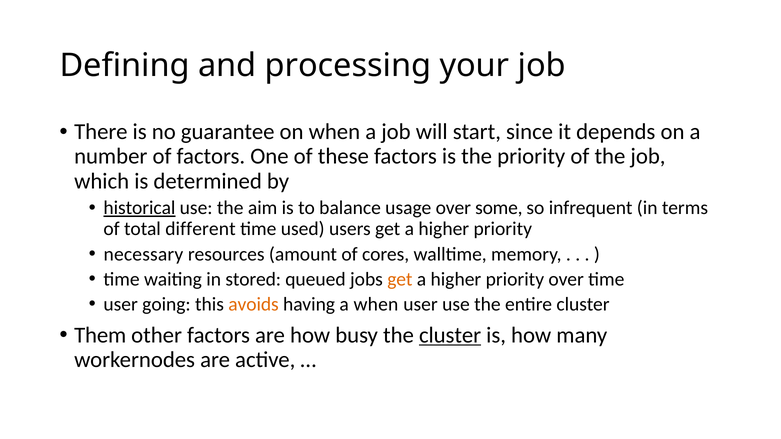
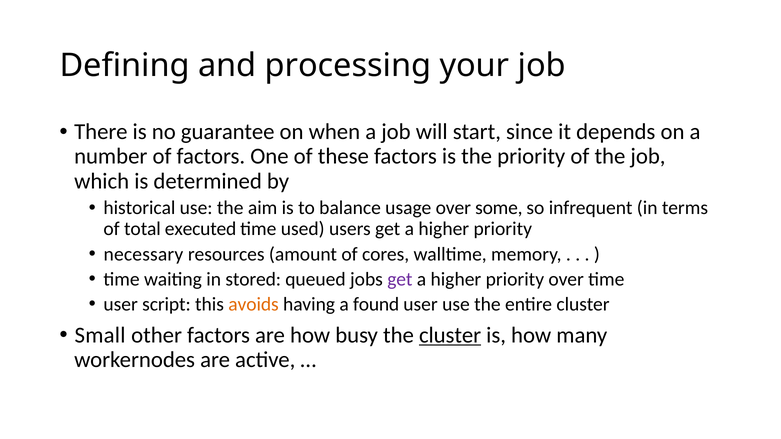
historical underline: present -> none
different: different -> executed
get at (400, 279) colour: orange -> purple
going: going -> script
a when: when -> found
Them: Them -> Small
